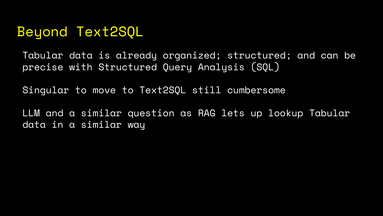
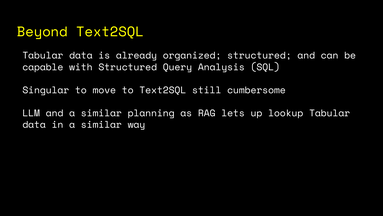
precise: precise -> capable
question: question -> planning
